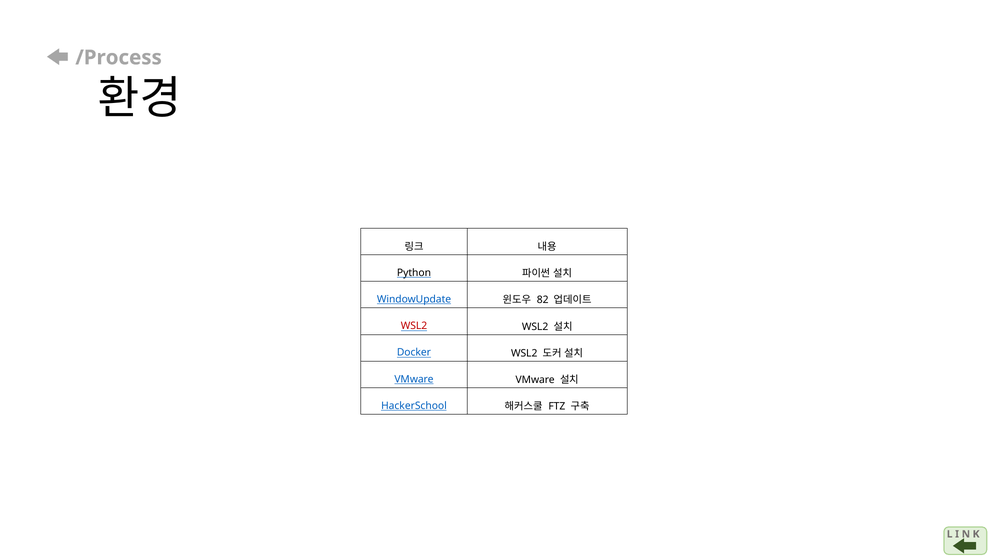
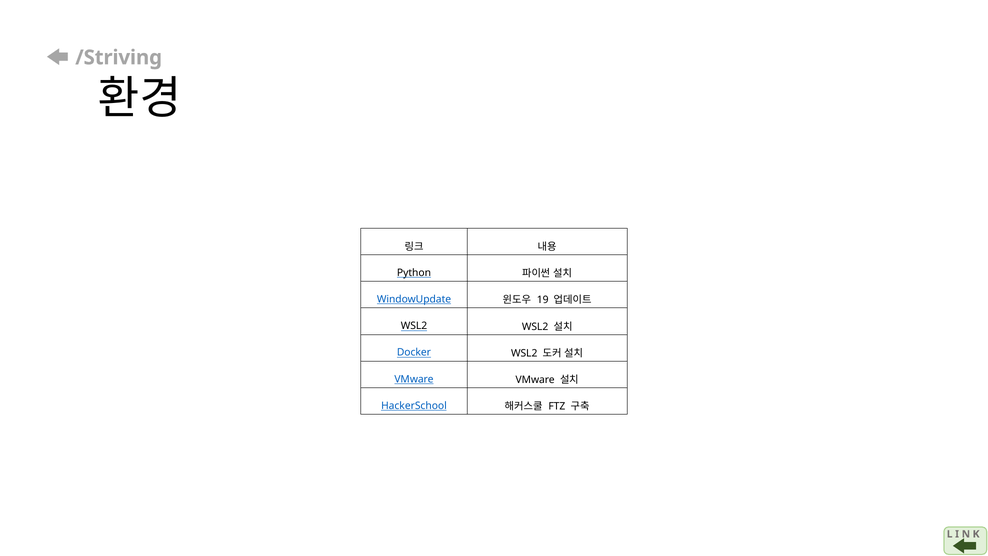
/Process: /Process -> /Striving
82: 82 -> 19
WSL2 at (414, 326) colour: red -> black
